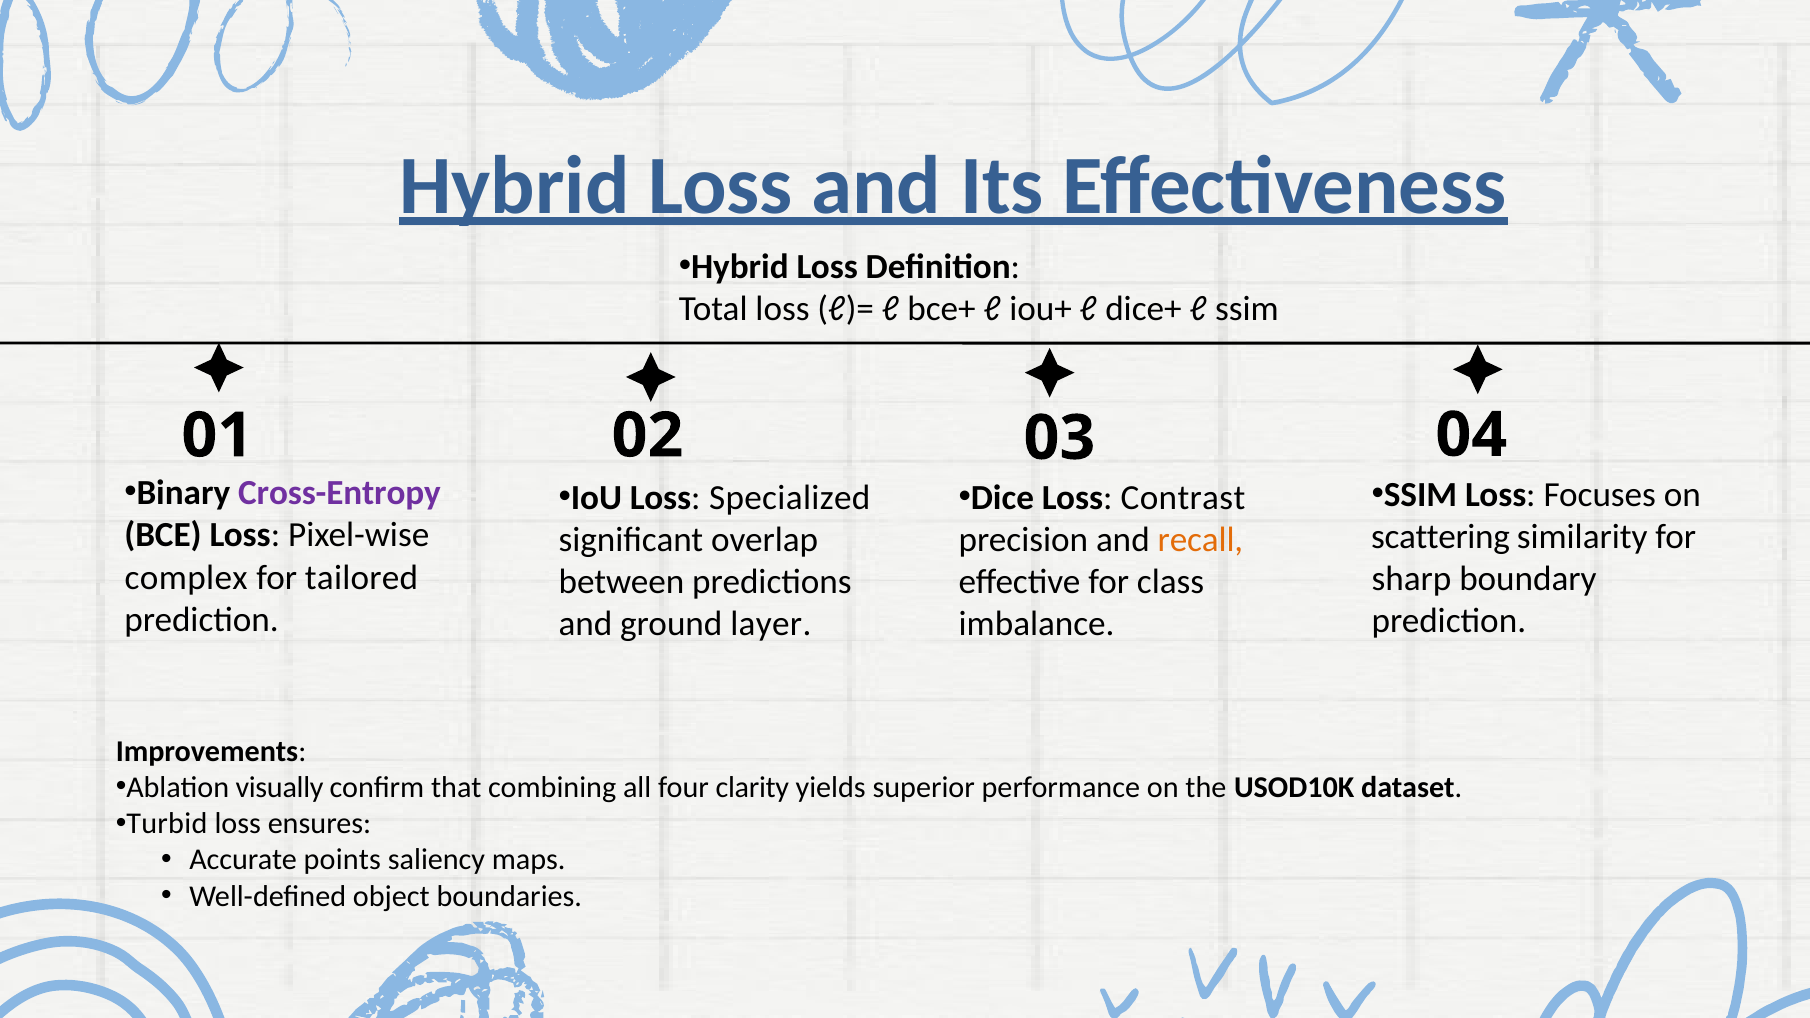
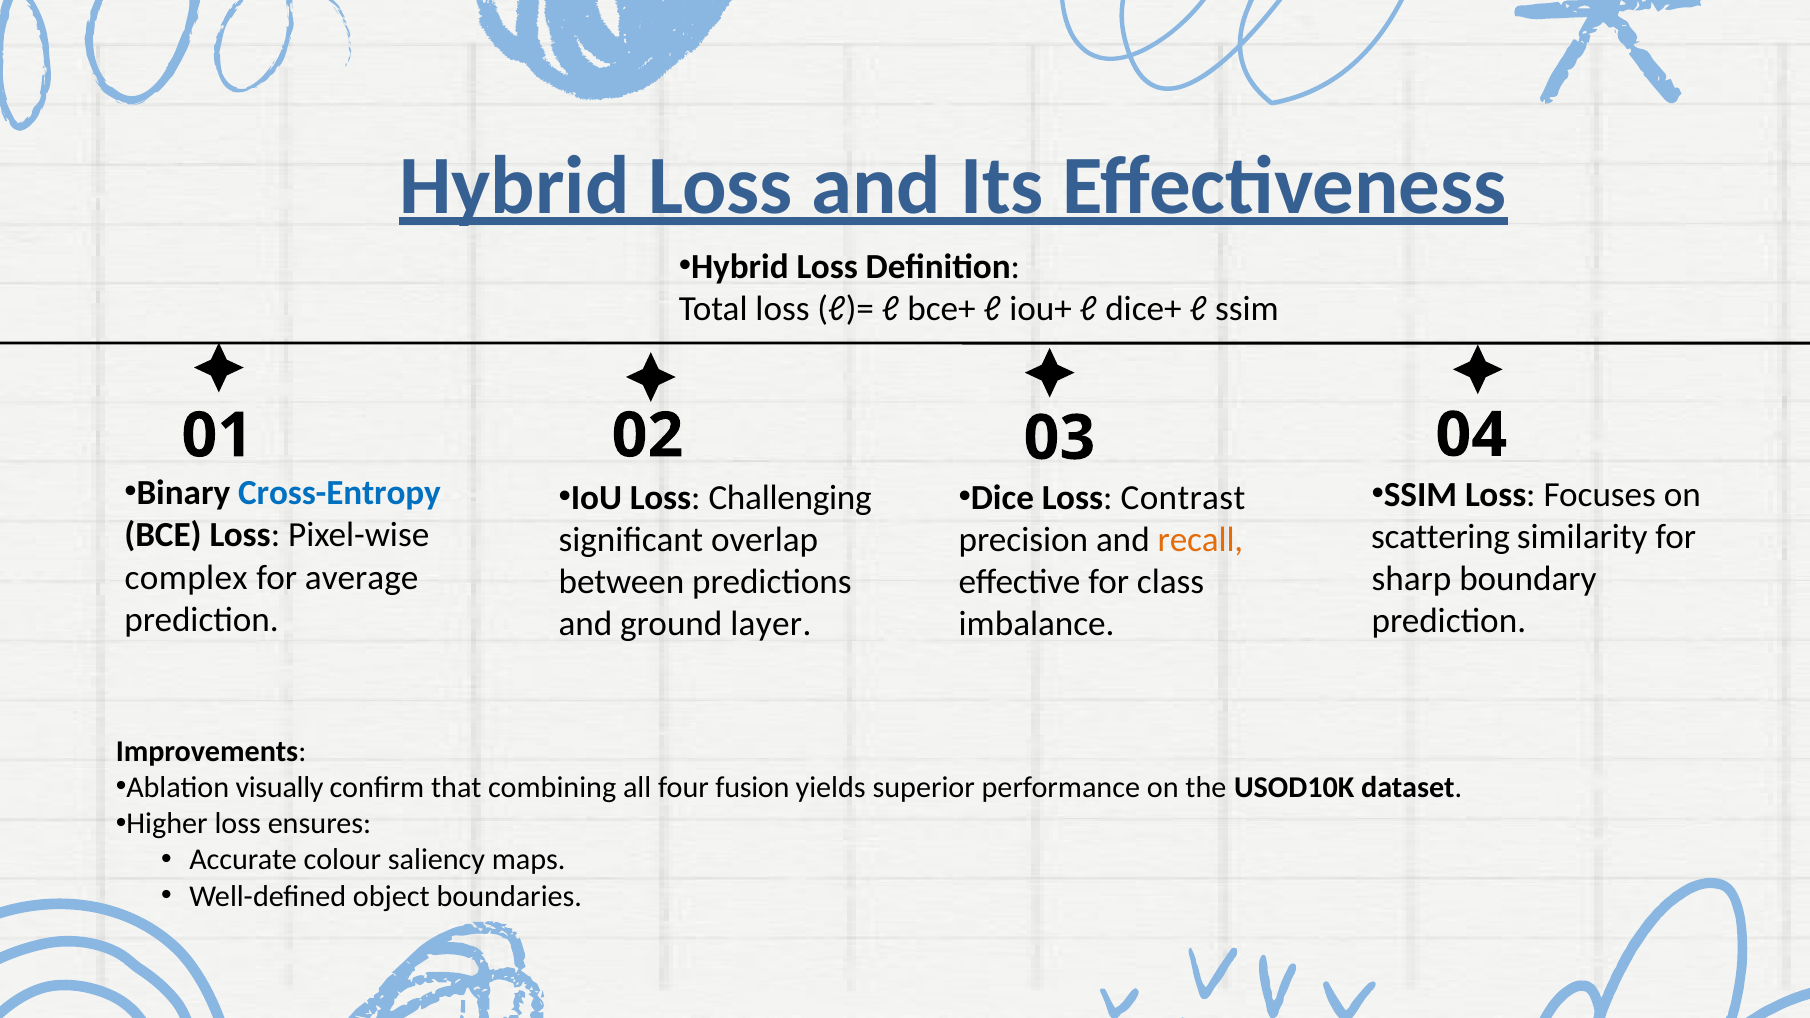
Cross-Entropy colour: purple -> blue
Specialized: Specialized -> Challenging
tailored: tailored -> average
clarity: clarity -> fusion
Turbid: Turbid -> Higher
points: points -> colour
